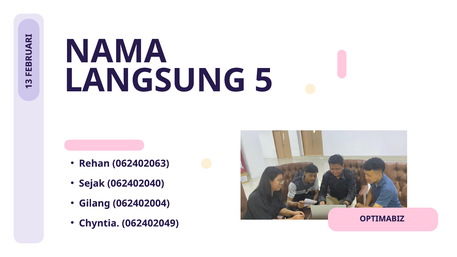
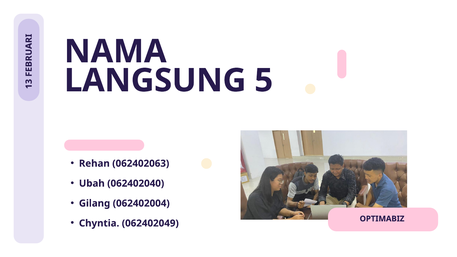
Sejak: Sejak -> Ubah
